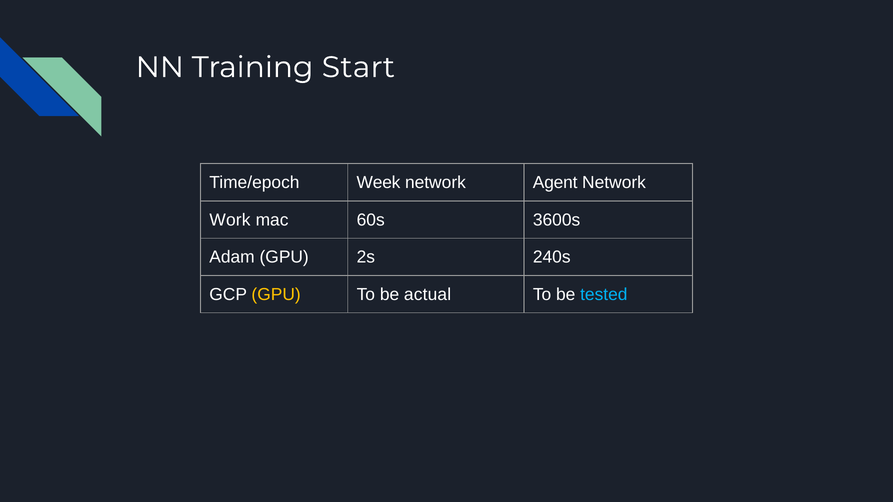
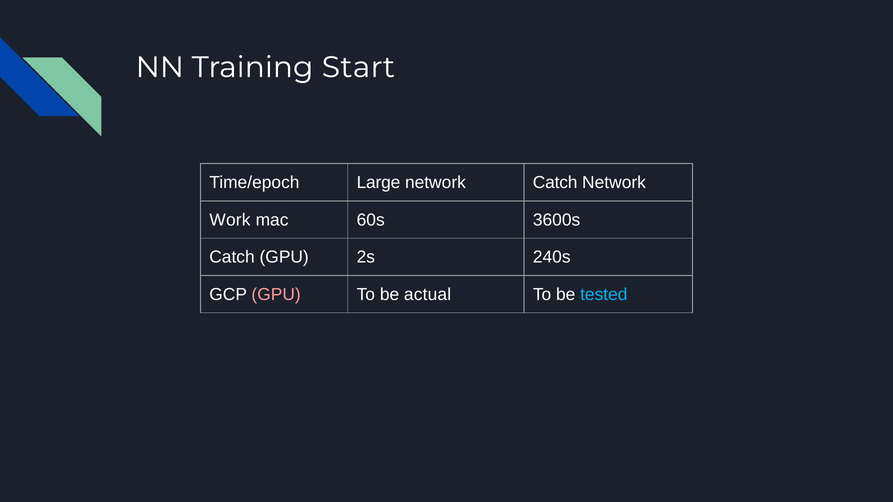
Week: Week -> Large
network Agent: Agent -> Catch
Adam at (232, 257): Adam -> Catch
GPU at (276, 295) colour: yellow -> pink
